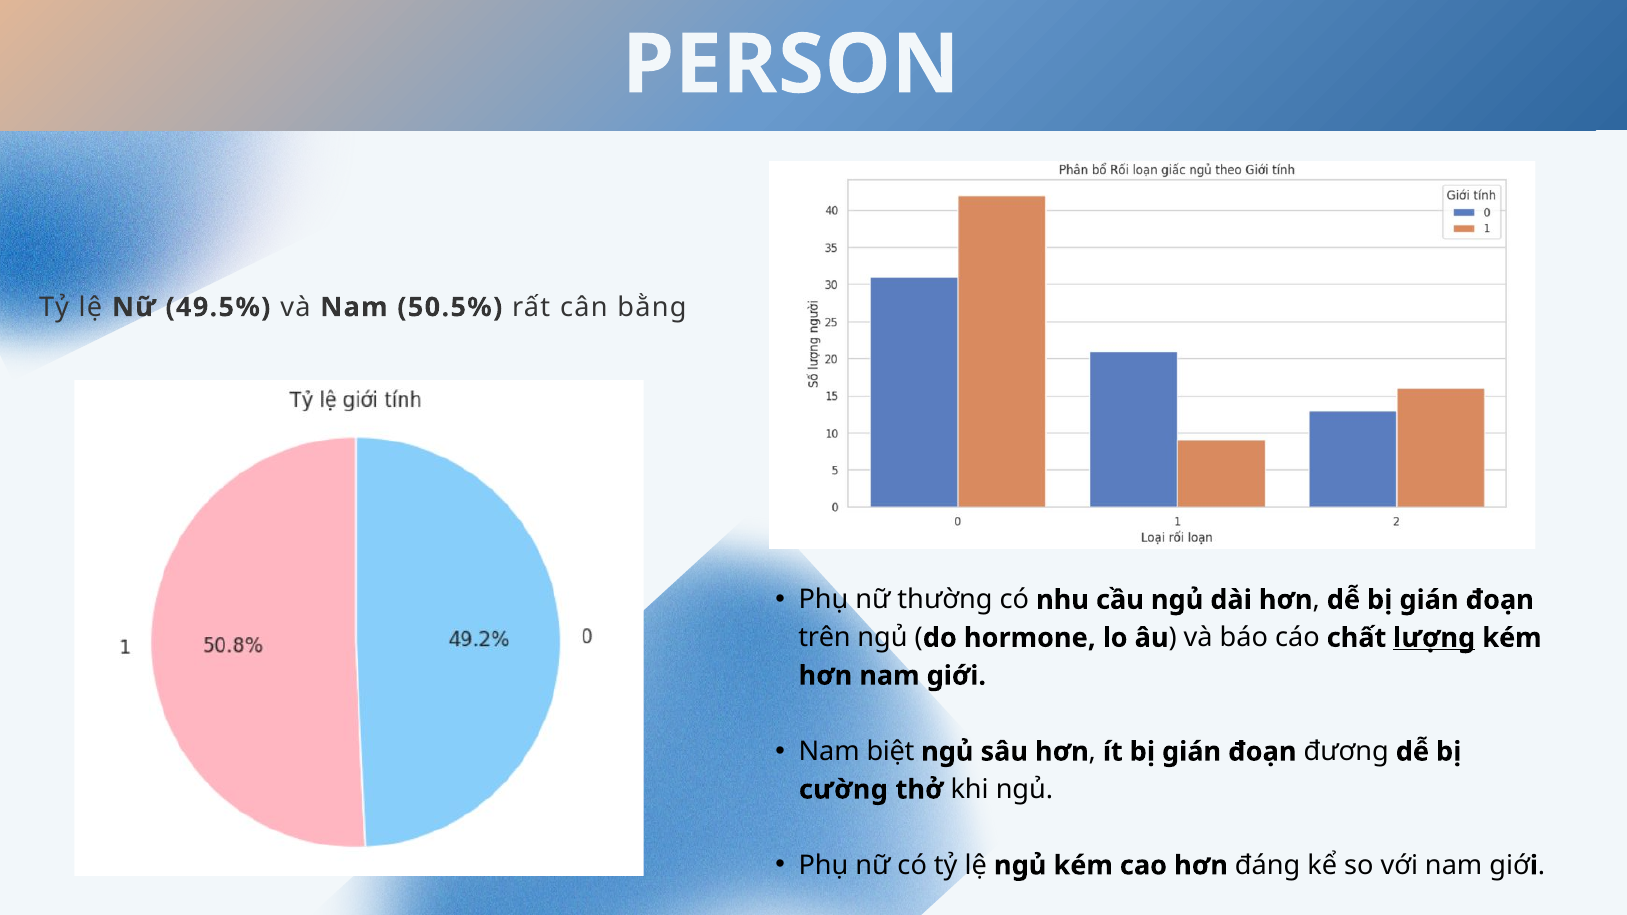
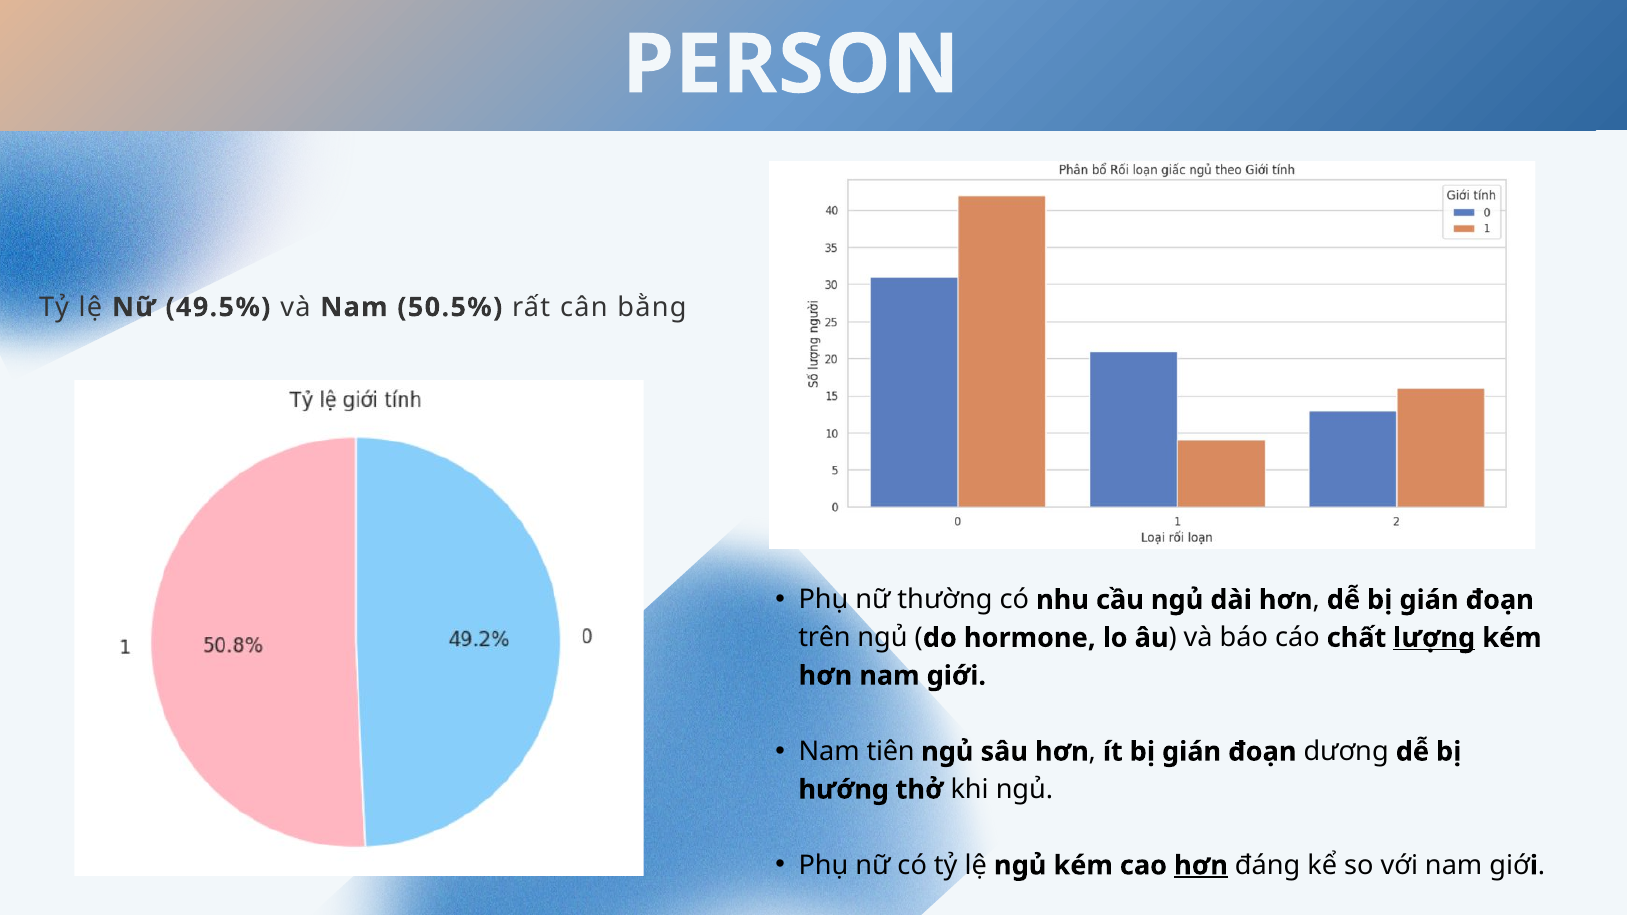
biệt: biệt -> tiên
đương: đương -> dương
cường: cường -> hướng
hơn at (1201, 866) underline: none -> present
